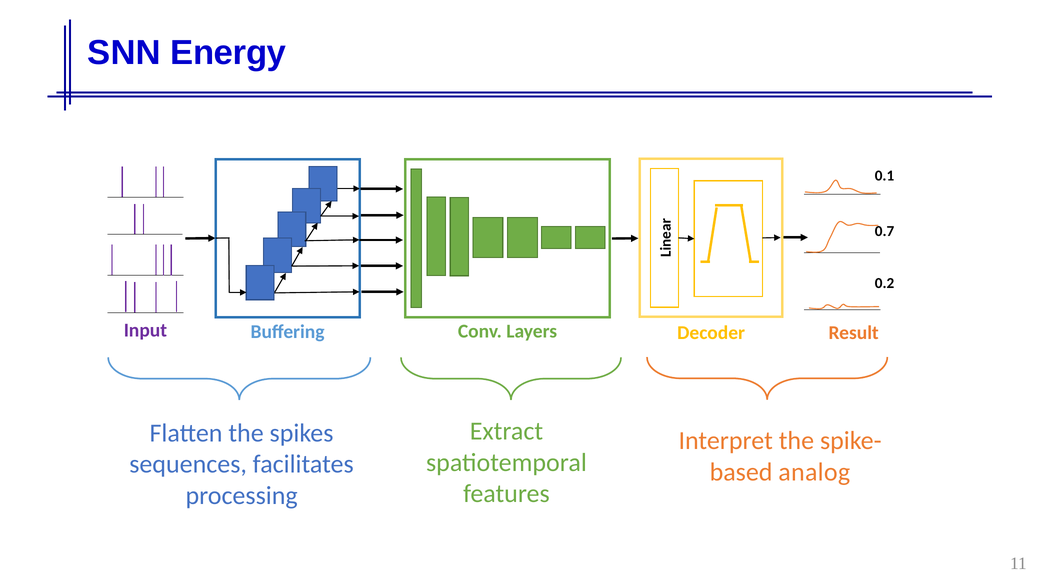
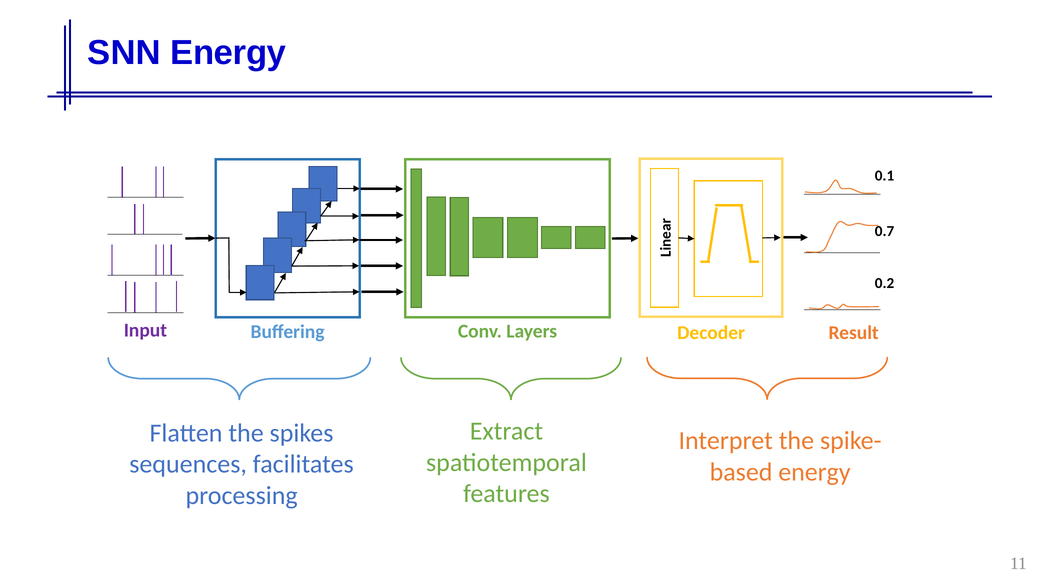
analog at (814, 472): analog -> energy
